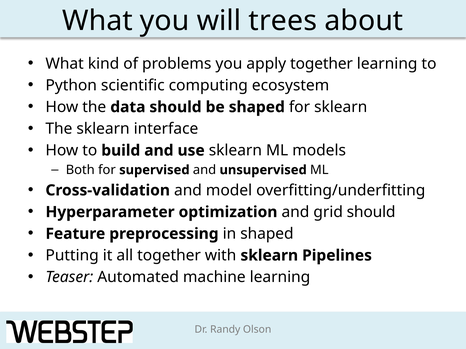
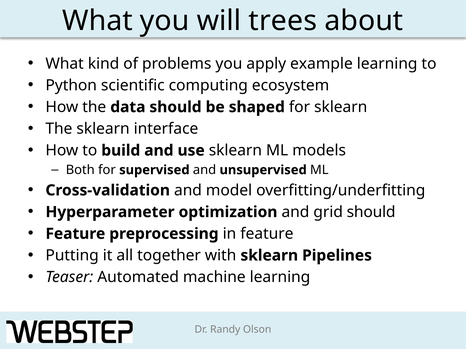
apply together: together -> example
in shaped: shaped -> feature
